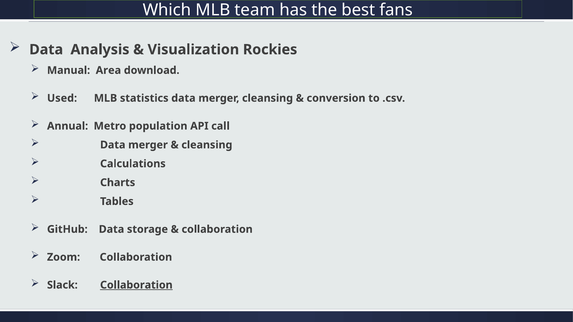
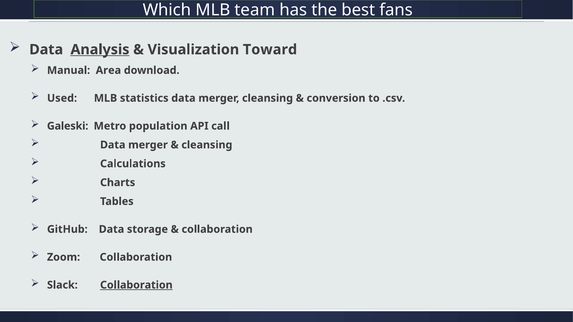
Analysis underline: none -> present
Rockies: Rockies -> Toward
Annual: Annual -> Galeski
